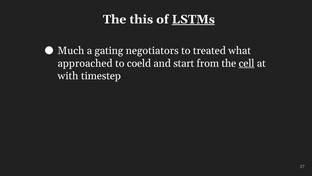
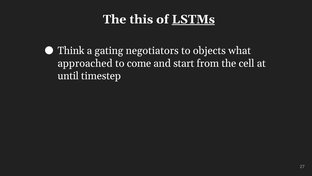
Much: Much -> Think
treated: treated -> objects
coeld: coeld -> come
cell underline: present -> none
with: with -> until
